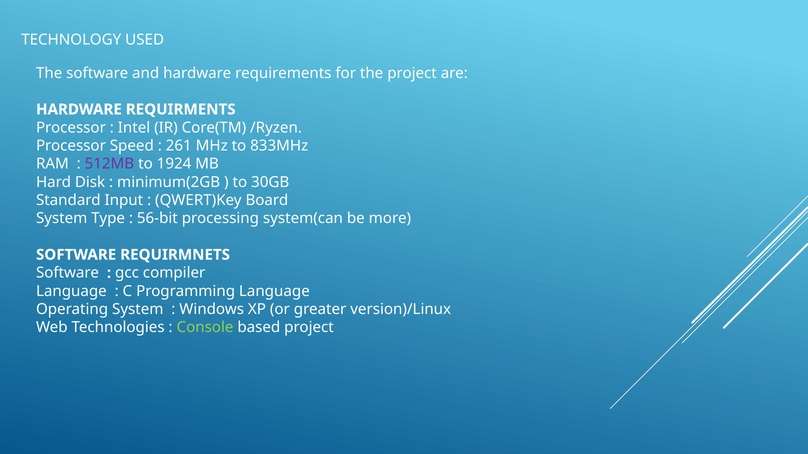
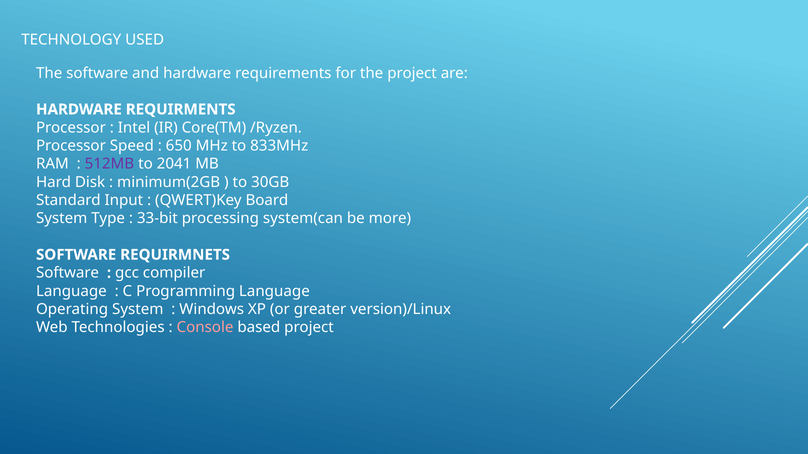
261: 261 -> 650
1924: 1924 -> 2041
56-bit: 56-bit -> 33-bit
Console colour: light green -> pink
